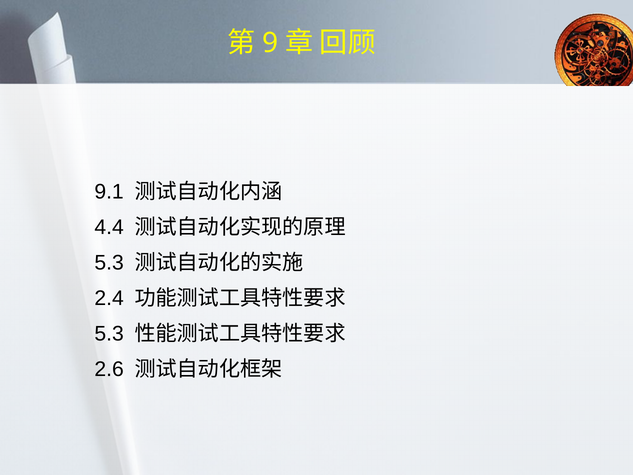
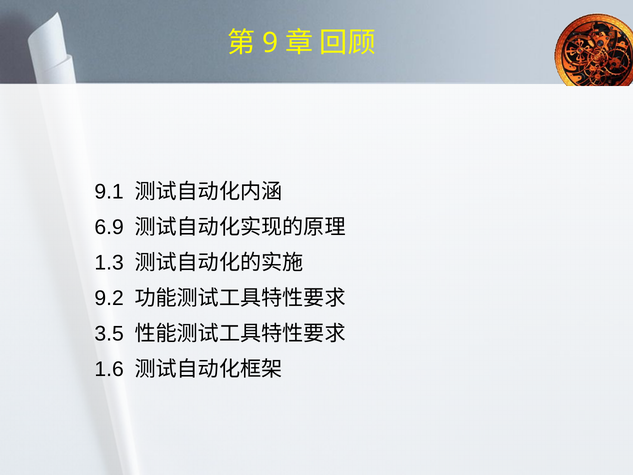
4.4: 4.4 -> 6.9
5.3 at (109, 263): 5.3 -> 1.3
2.4: 2.4 -> 9.2
5.3 at (109, 334): 5.3 -> 3.5
2.6: 2.6 -> 1.6
